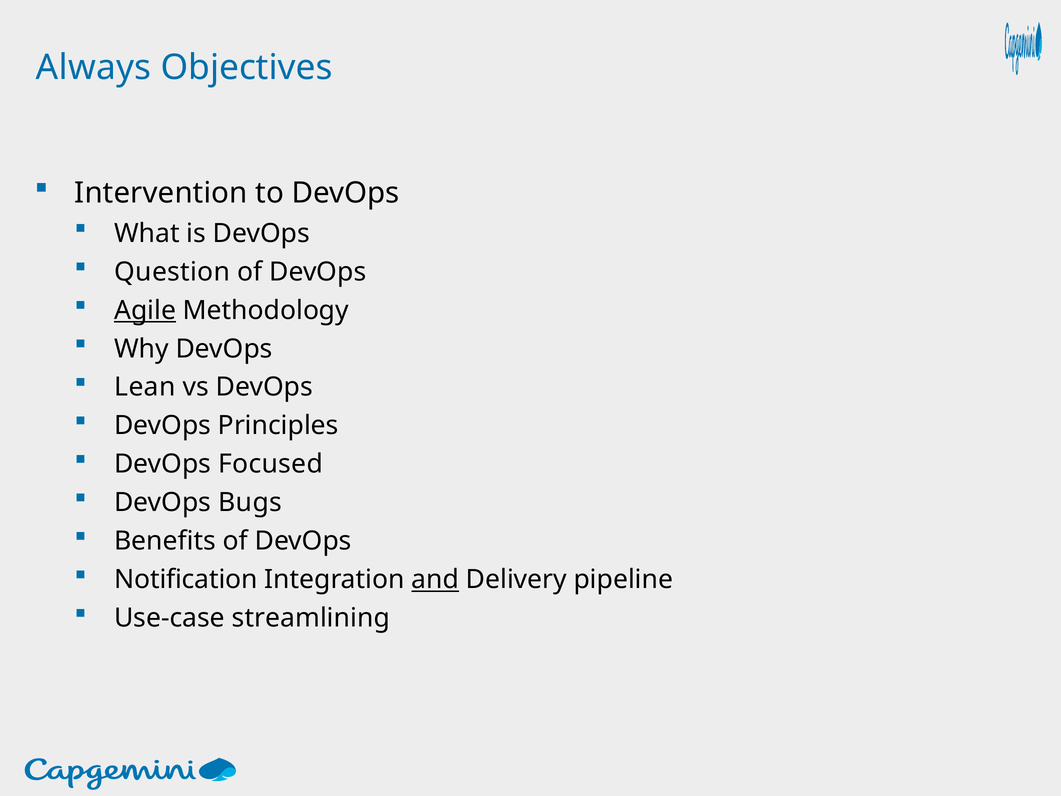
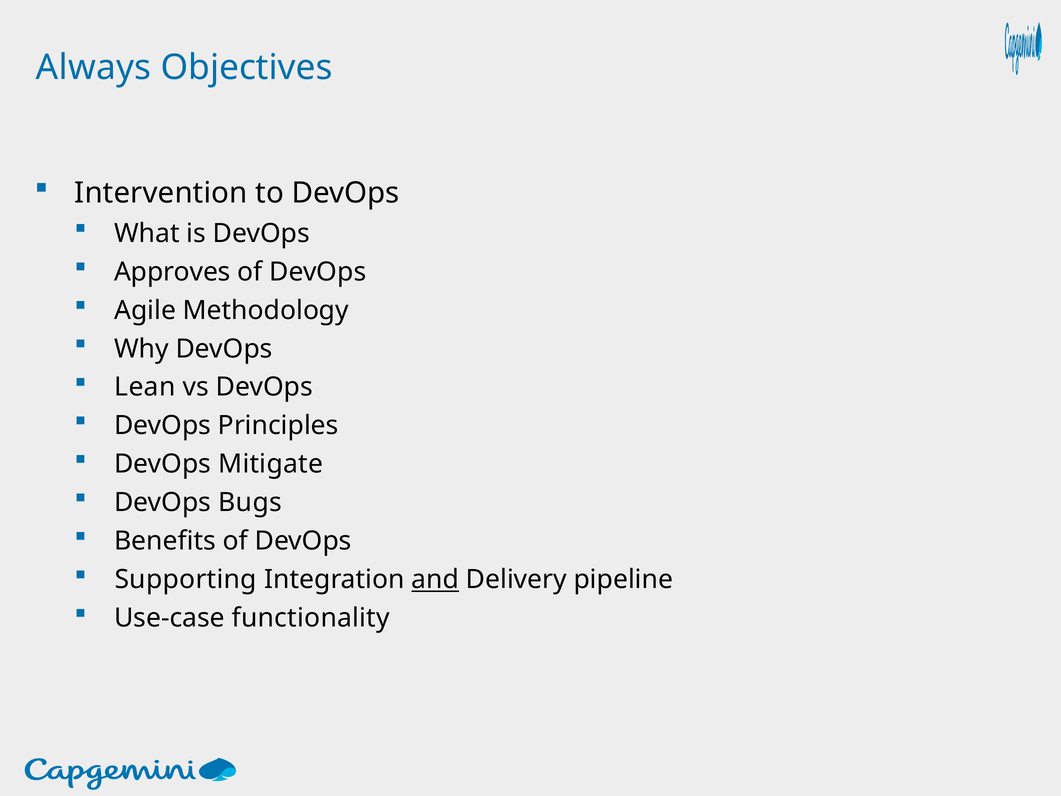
Question: Question -> Approves
Agile underline: present -> none
Focused: Focused -> Mitigate
Notification: Notification -> Supporting
streamlining: streamlining -> functionality
